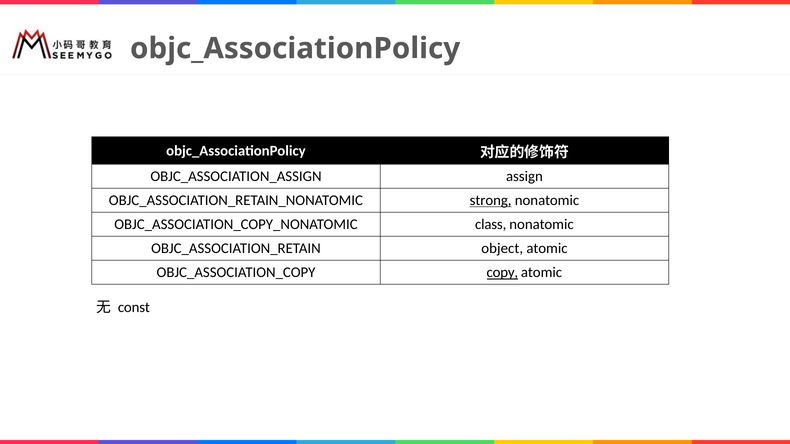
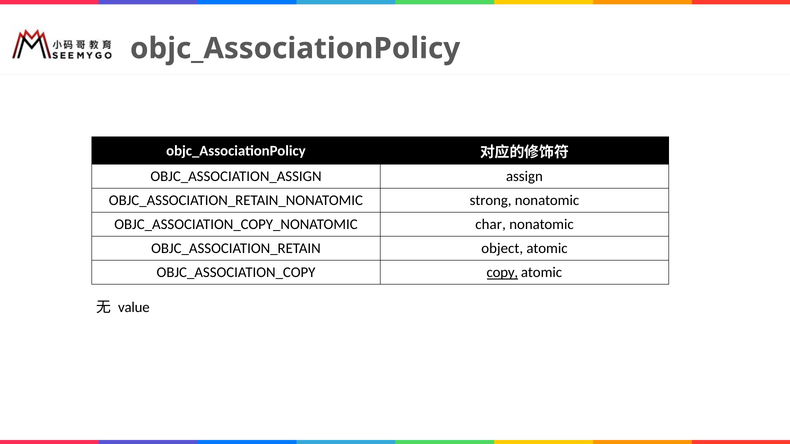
strong underline: present -> none
class: class -> char
const: const -> value
